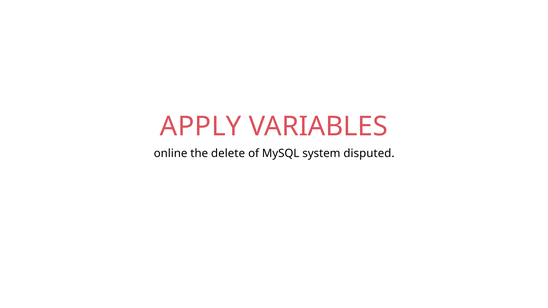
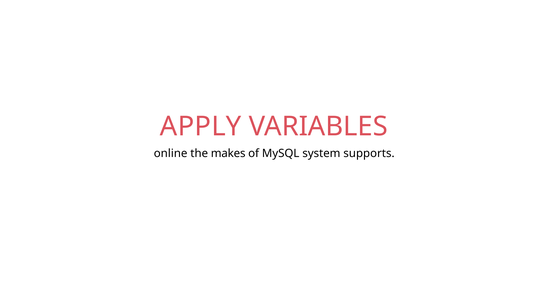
delete: delete -> makes
disputed: disputed -> supports
